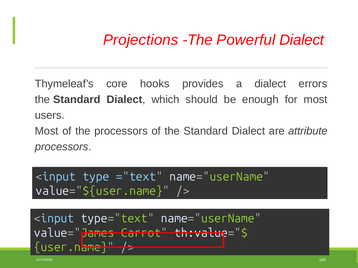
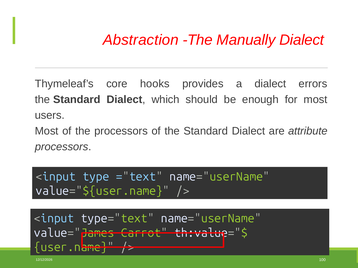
Projections: Projections -> Abstraction
Powerful: Powerful -> Manually
